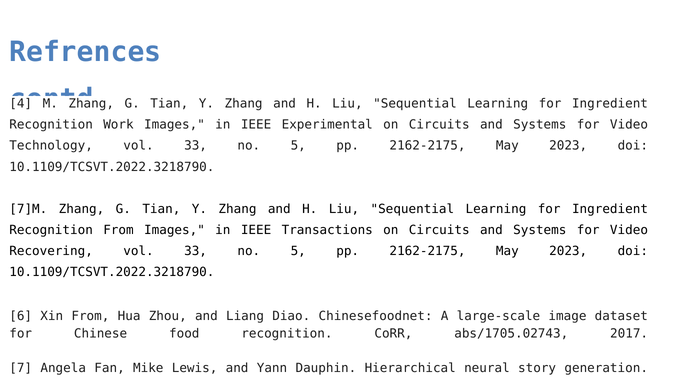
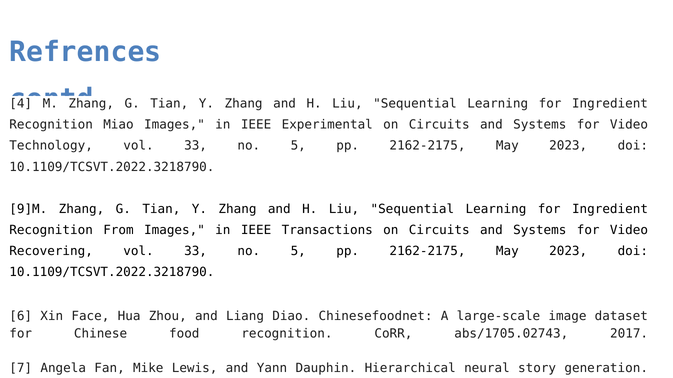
Work: Work -> Miao
7]M: 7]M -> 9]M
Xin From: From -> Face
